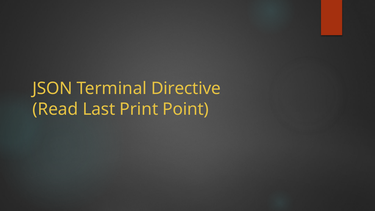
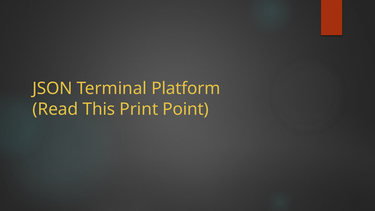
Directive: Directive -> Platform
Last: Last -> This
